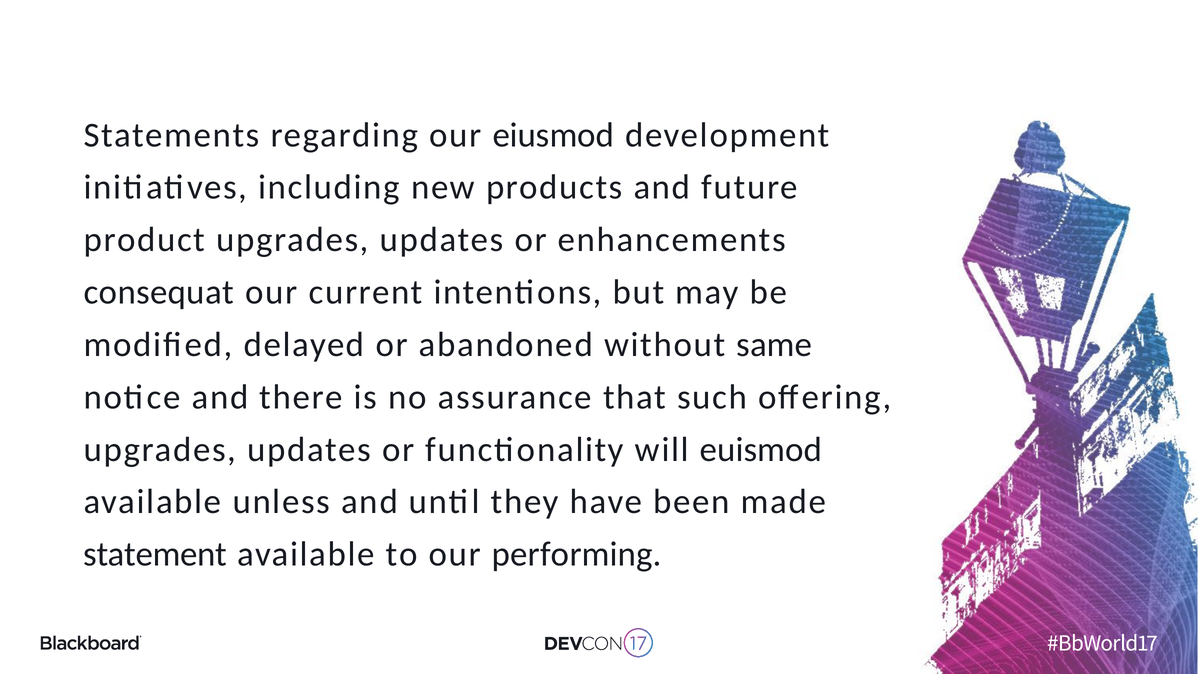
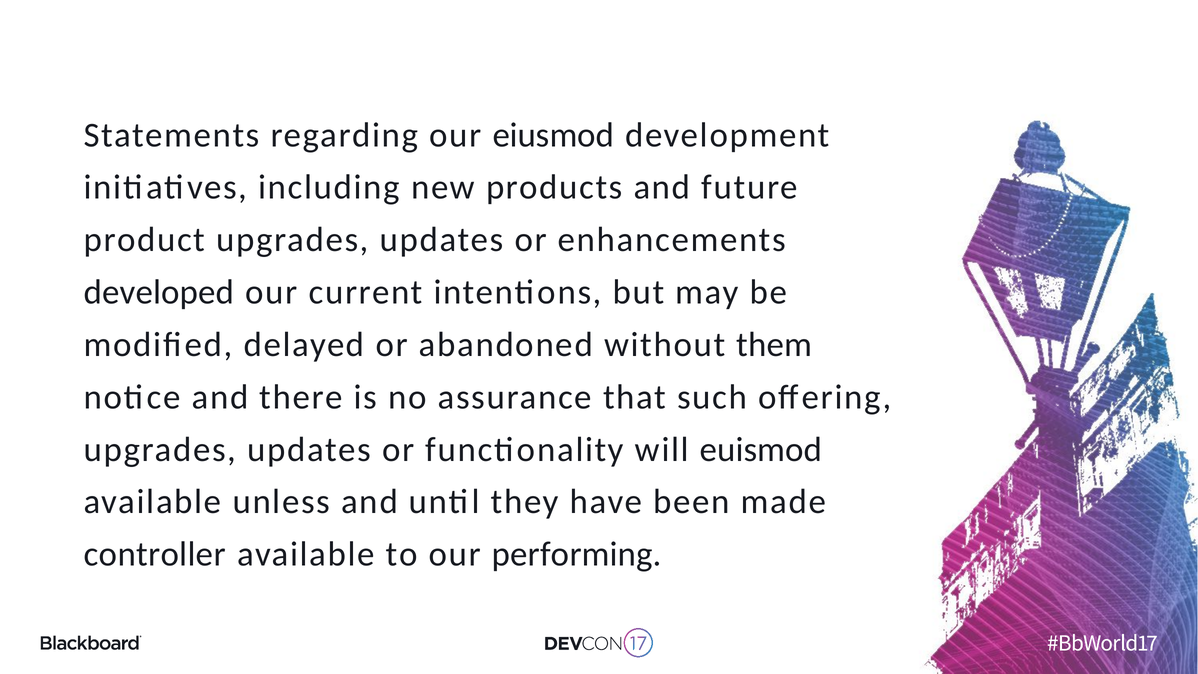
consequat: consequat -> developed
same: same -> them
statement: statement -> controller
